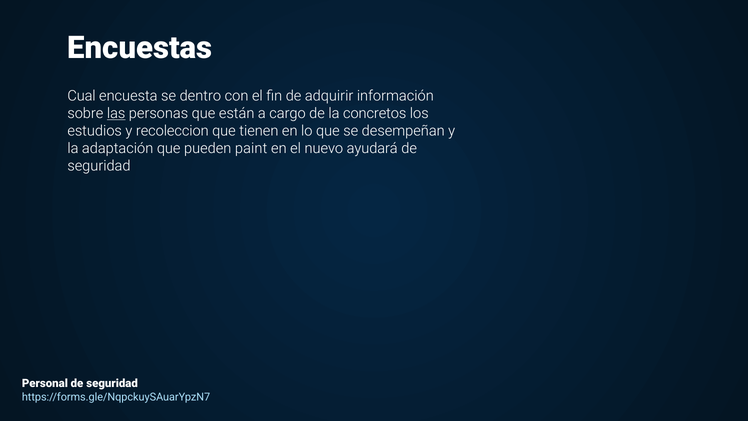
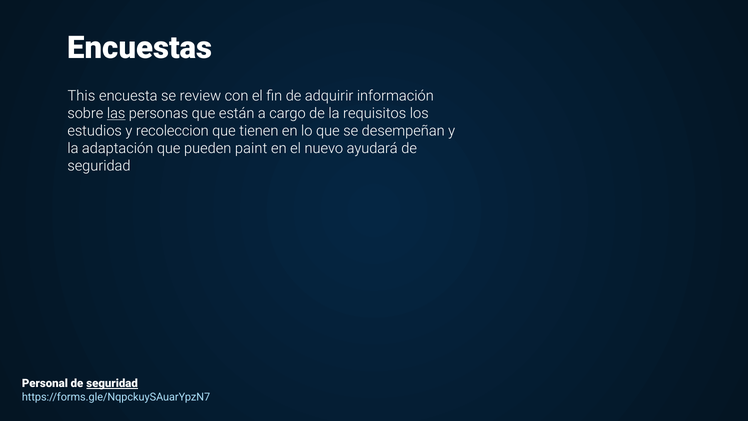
Cual: Cual -> This
dentro: dentro -> review
concretos: concretos -> requisitos
seguridad at (112, 383) underline: none -> present
